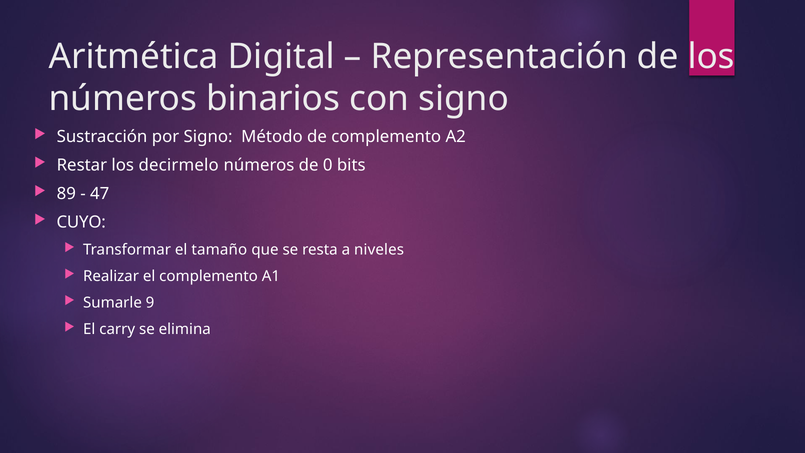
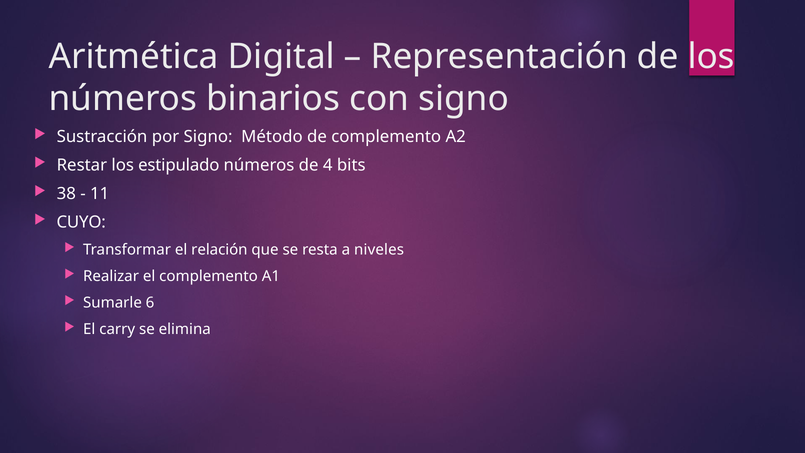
decirmelo: decirmelo -> estipulado
0: 0 -> 4
89: 89 -> 38
47: 47 -> 11
tamaño: tamaño -> relación
9: 9 -> 6
